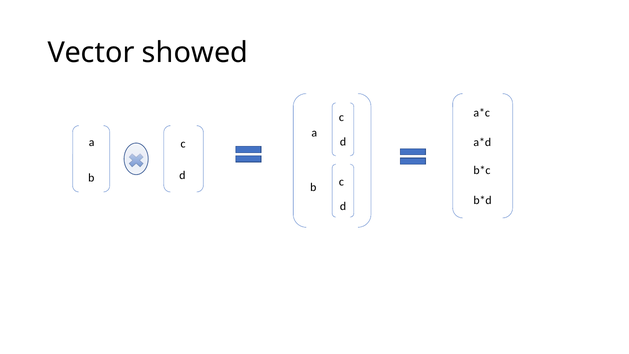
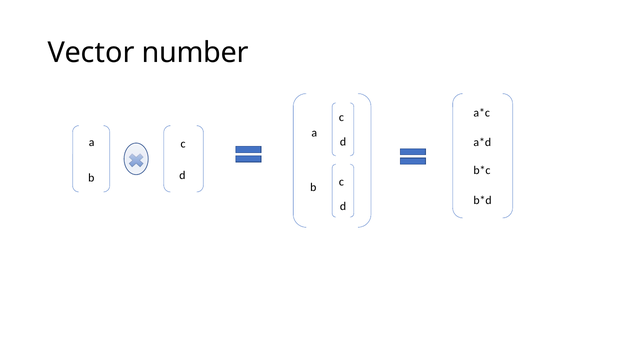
showed: showed -> number
